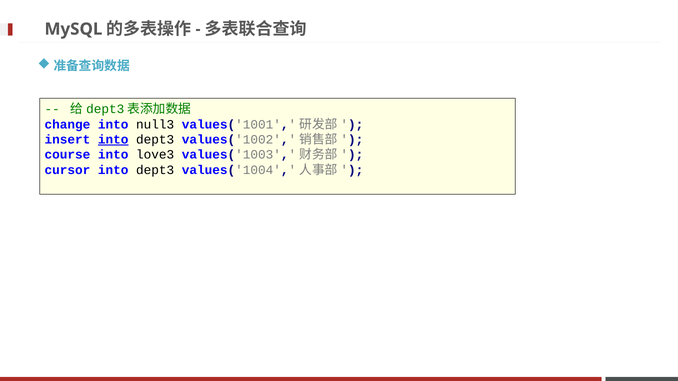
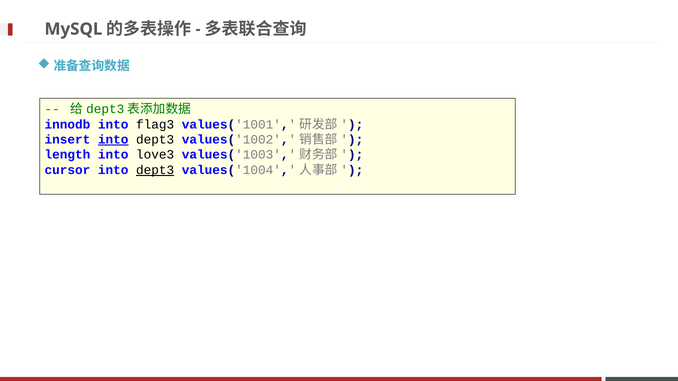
change: change -> innodb
null3: null3 -> flag3
course: course -> length
dept3 at (155, 170) underline: none -> present
